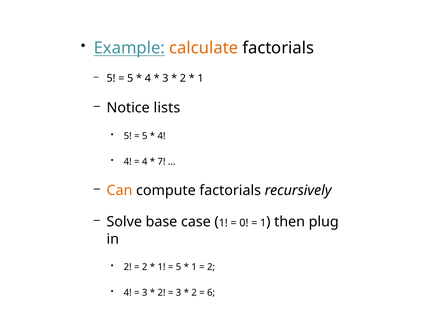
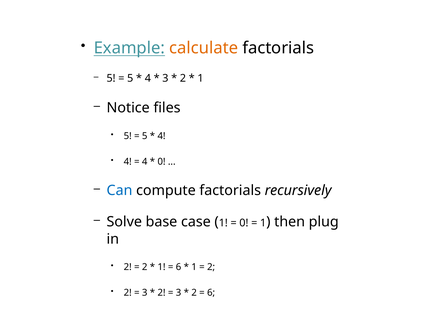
lists: lists -> files
7 at (162, 162): 7 -> 0
Can colour: orange -> blue
5 at (179, 267): 5 -> 6
4 at (128, 293): 4 -> 2
